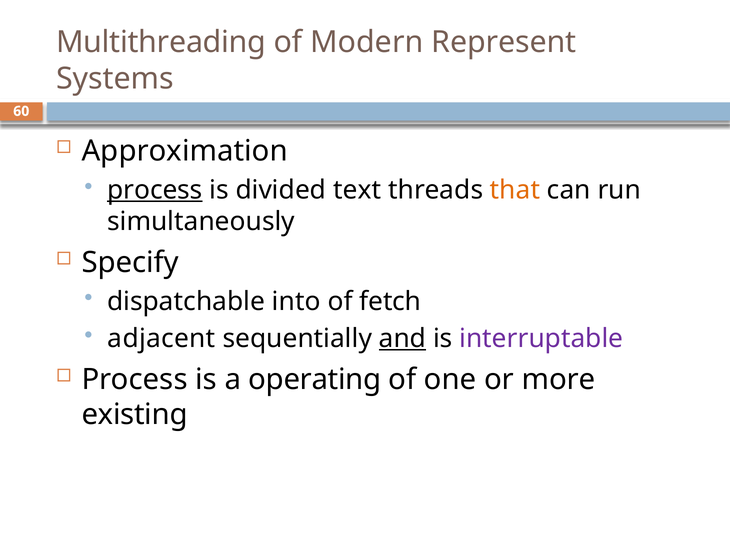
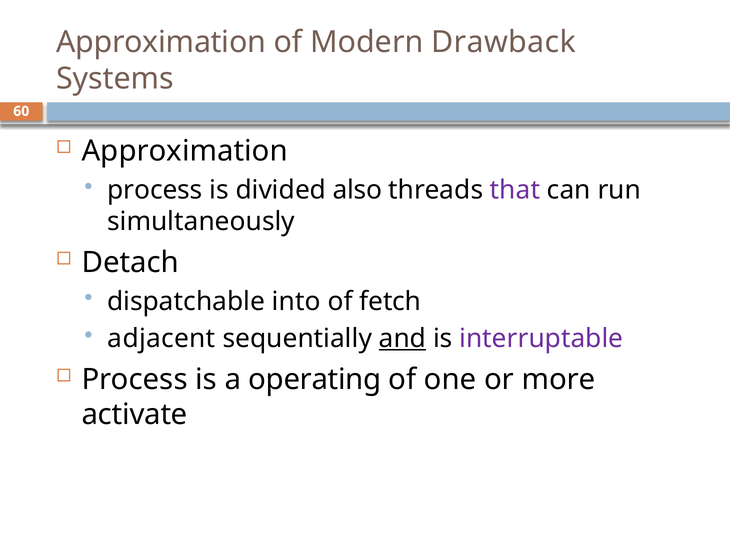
Multithreading at (161, 42): Multithreading -> Approximation
Represent: Represent -> Drawback
process at (155, 190) underline: present -> none
text: text -> also
that colour: orange -> purple
Specify: Specify -> Detach
existing: existing -> activate
